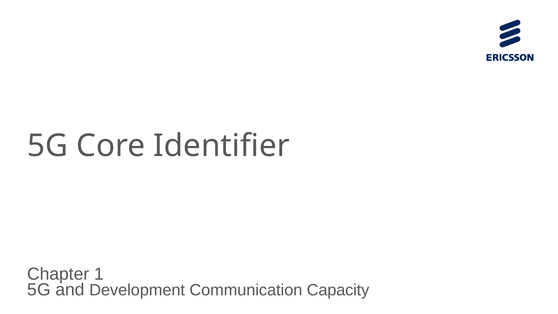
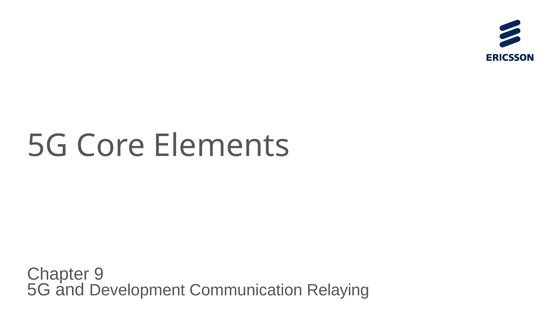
Identifier: Identifier -> Elements
1: 1 -> 9
Capacity: Capacity -> Relaying
